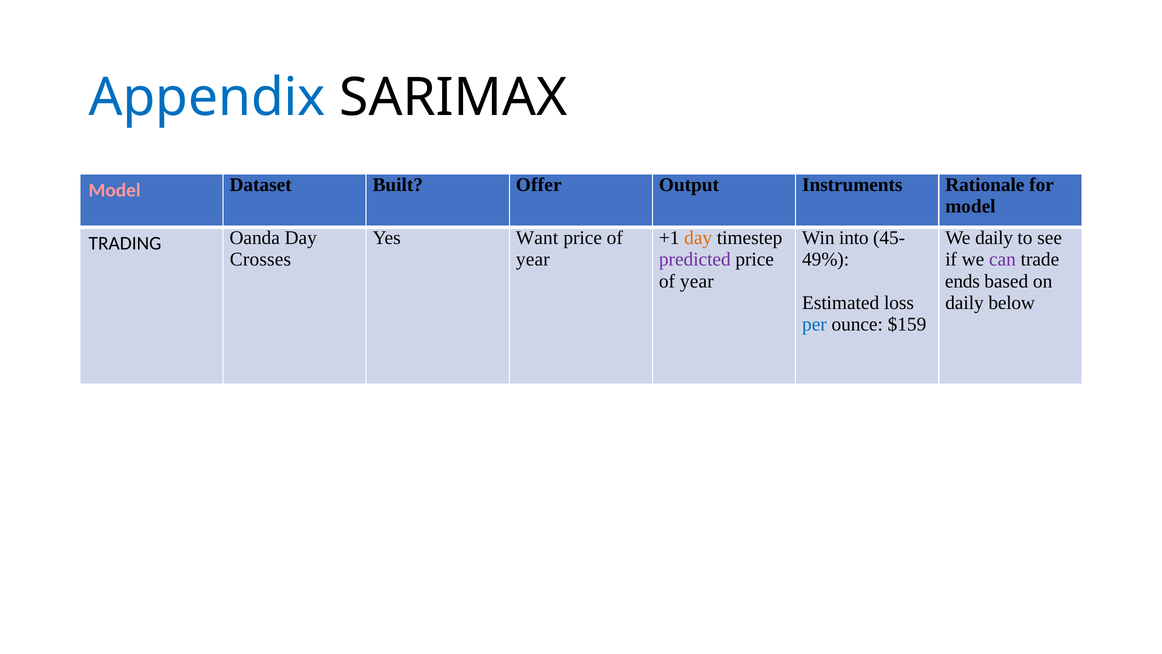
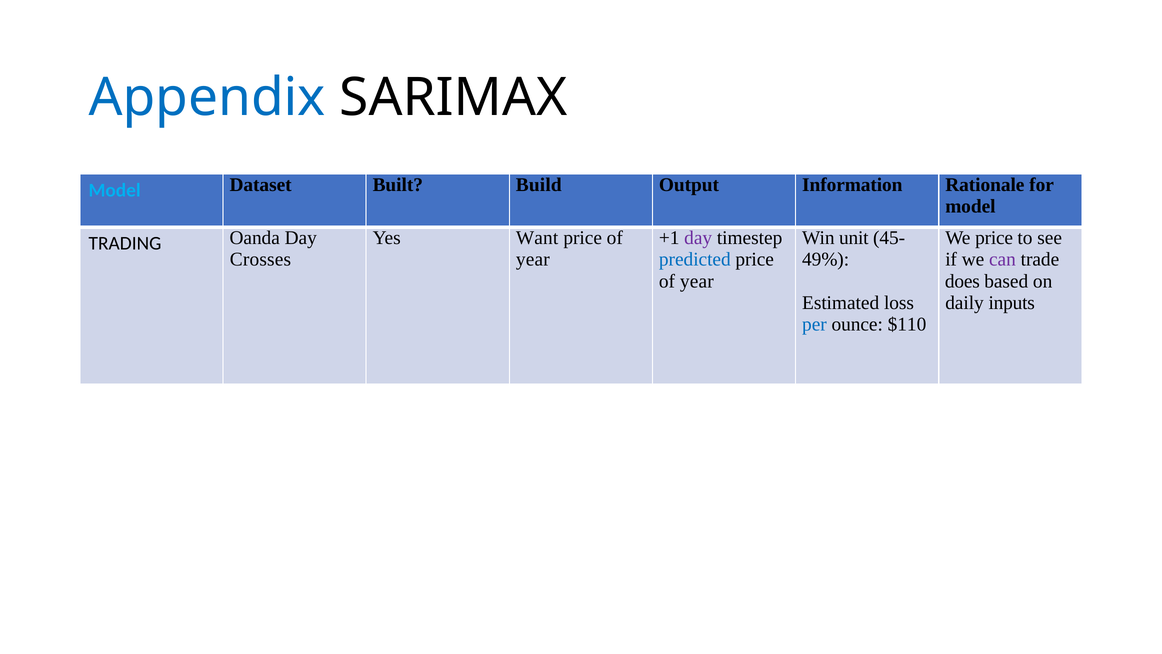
Model at (115, 190) colour: pink -> light blue
Offer: Offer -> Build
Instruments: Instruments -> Information
day at (698, 238) colour: orange -> purple
into: into -> unit
We daily: daily -> price
predicted colour: purple -> blue
ends: ends -> does
below: below -> inputs
$159: $159 -> $110
